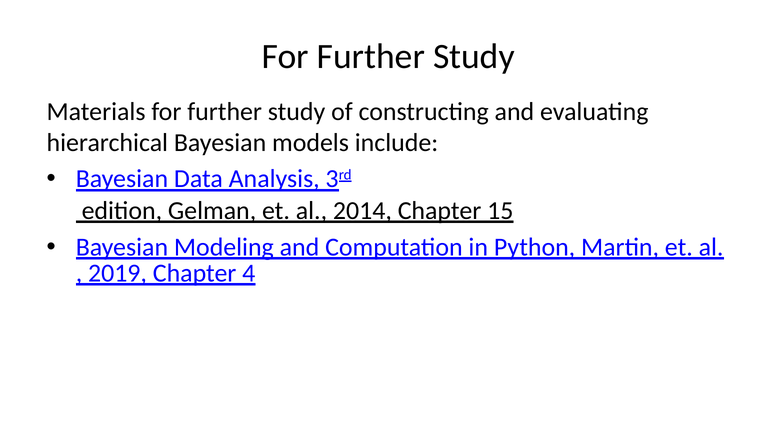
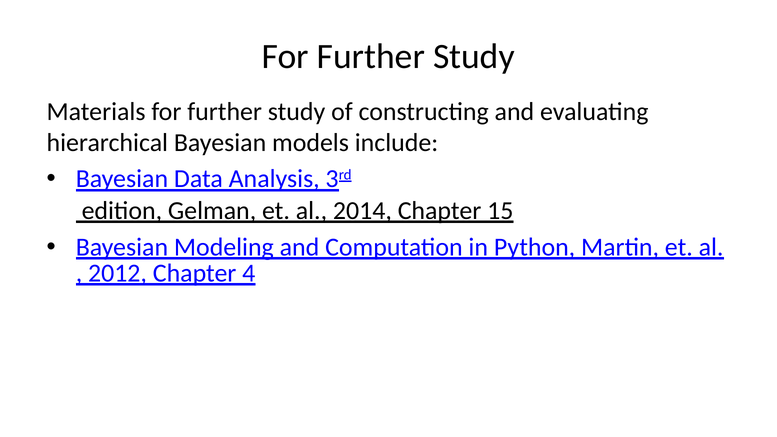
2019: 2019 -> 2012
